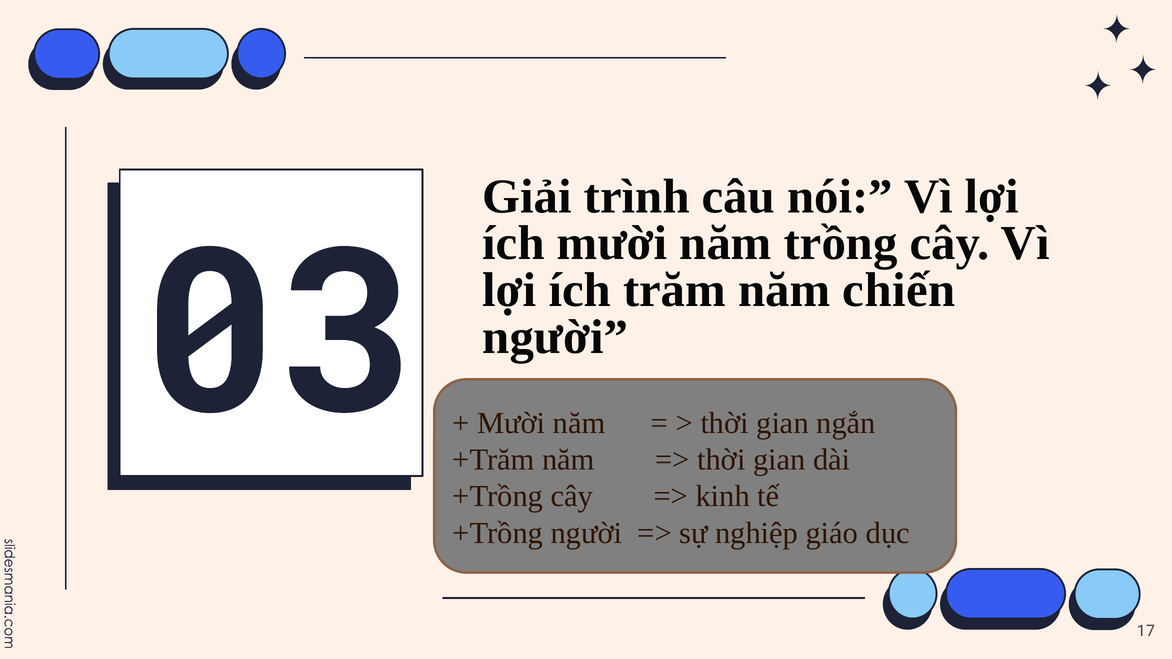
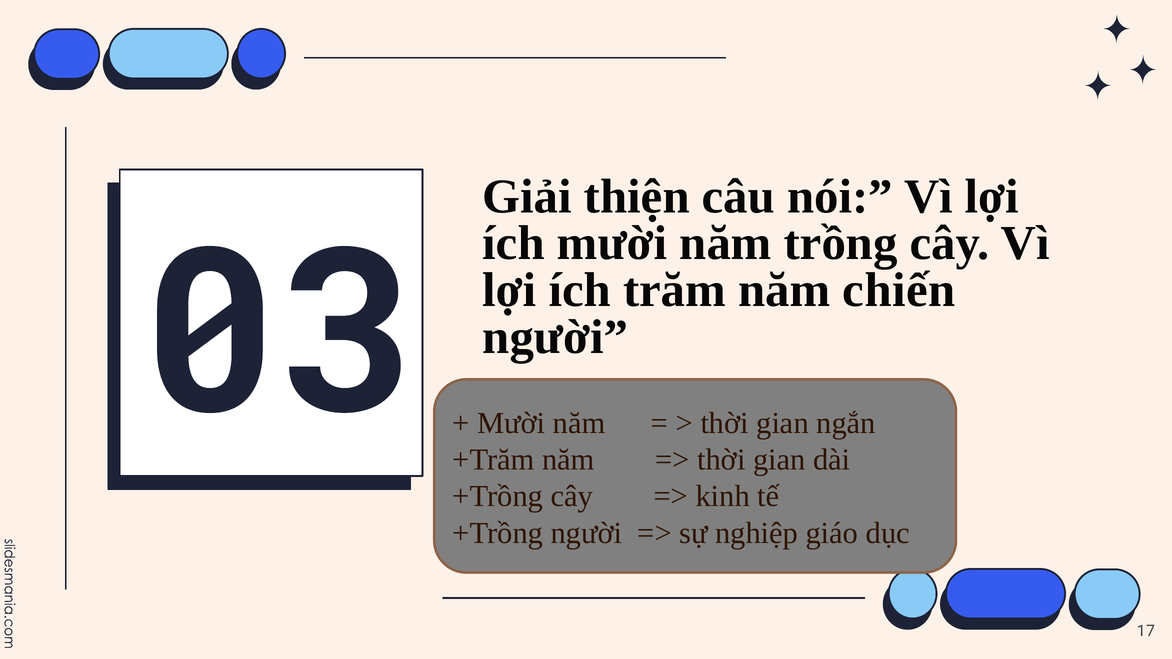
trình: trình -> thiện
